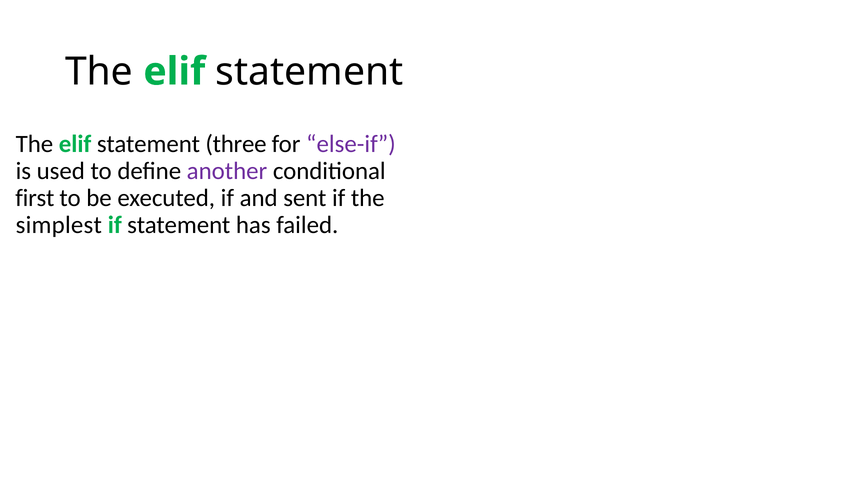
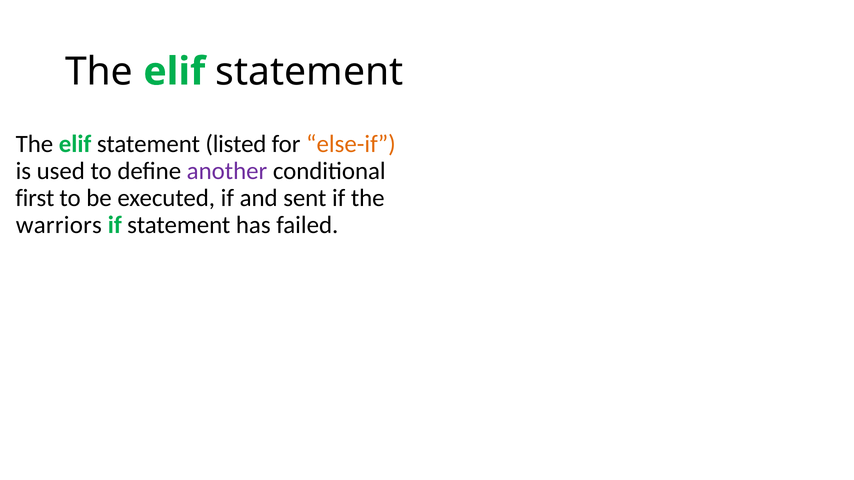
three: three -> listed
else-if colour: purple -> orange
simplest: simplest -> warriors
